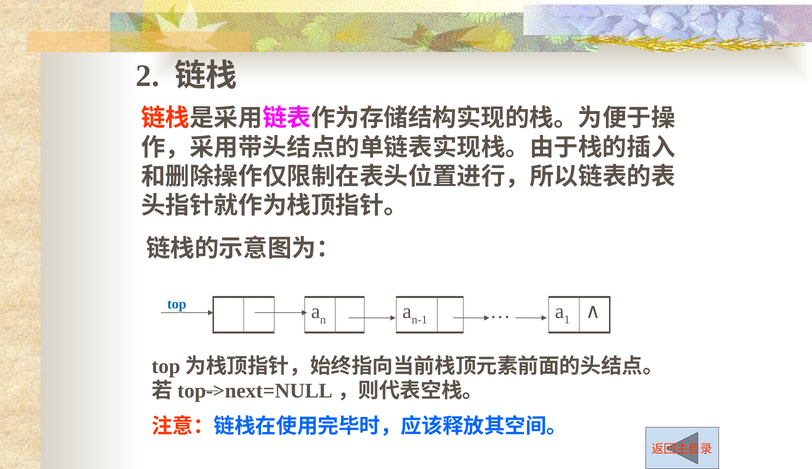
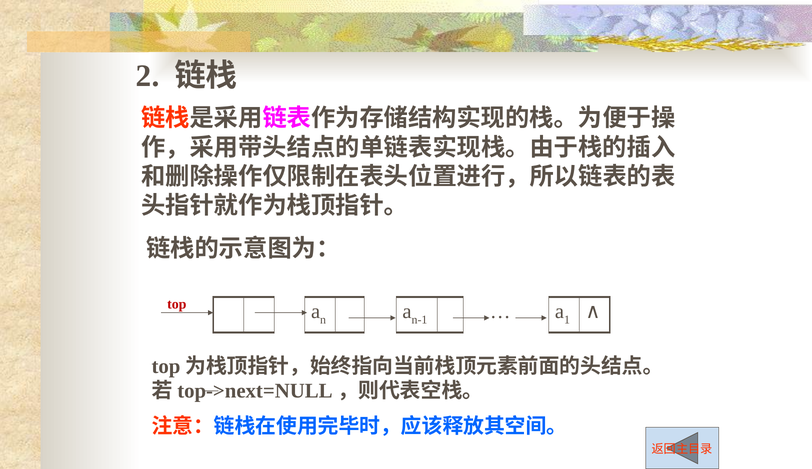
top colour: blue -> red
